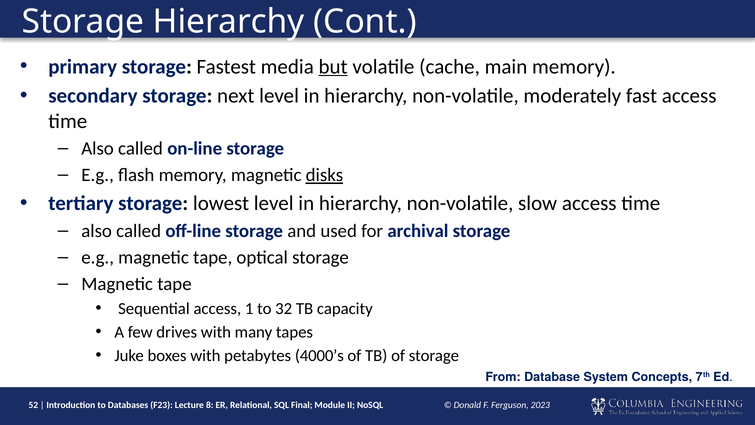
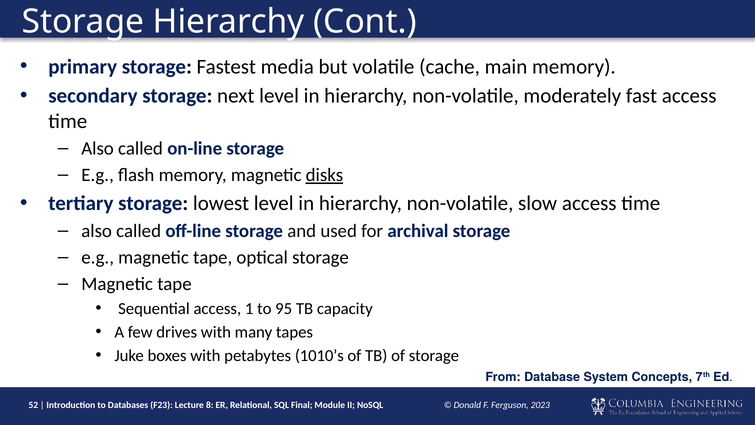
but underline: present -> none
32: 32 -> 95
4000’s: 4000’s -> 1010’s
